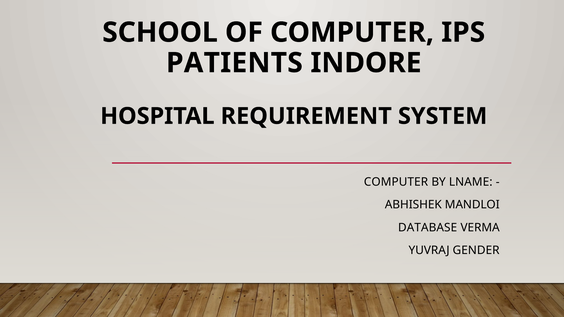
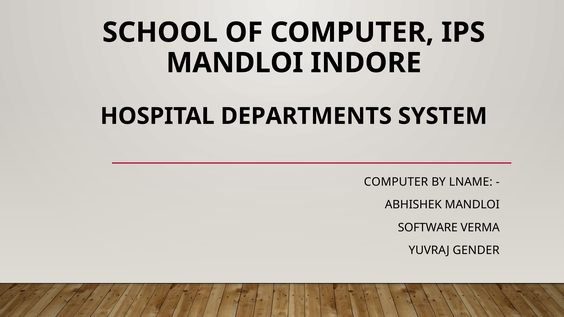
PATIENTS at (234, 63): PATIENTS -> MANDLOI
REQUIREMENT: REQUIREMENT -> DEPARTMENTS
DATABASE: DATABASE -> SOFTWARE
